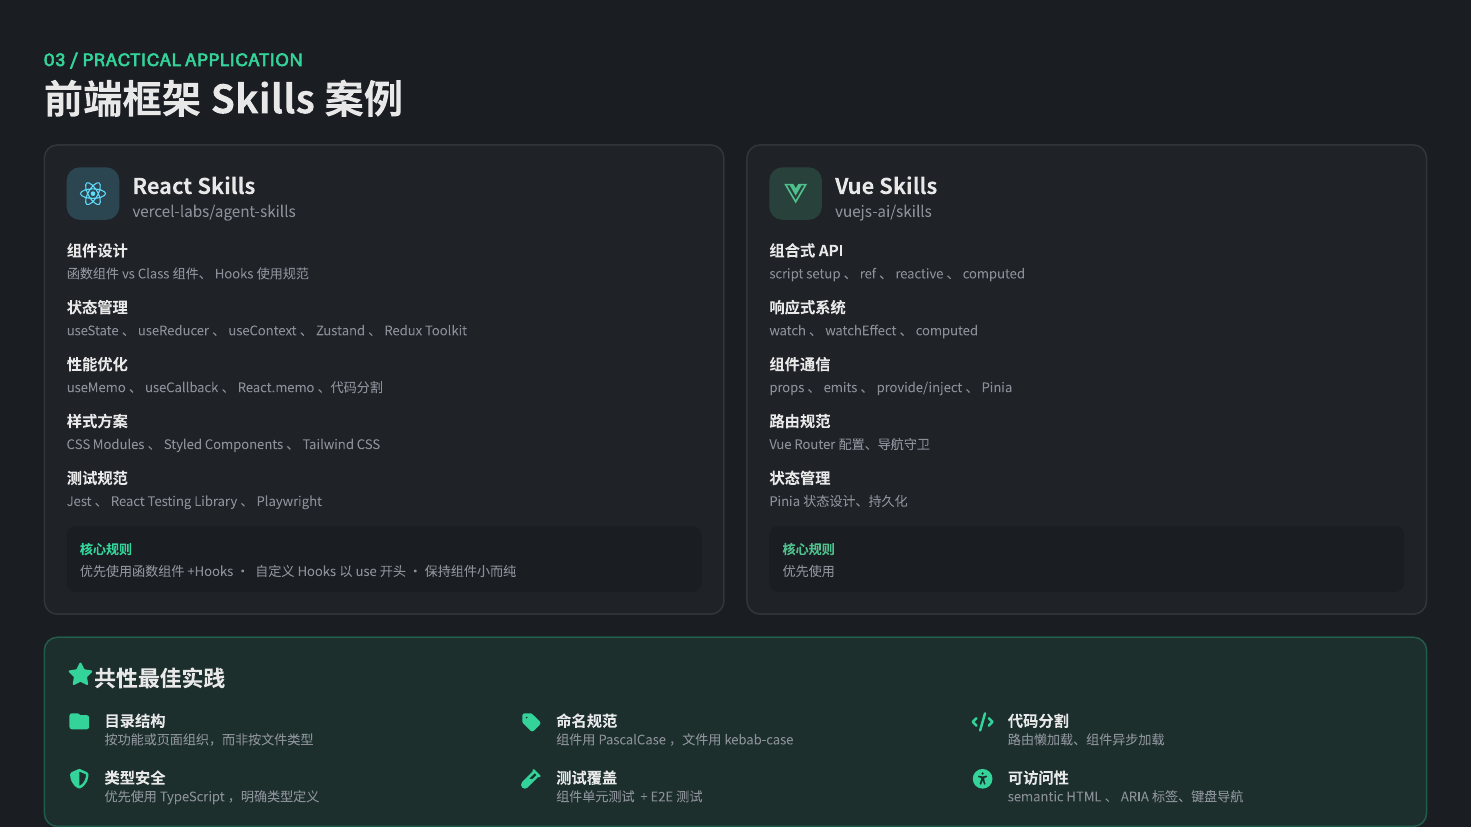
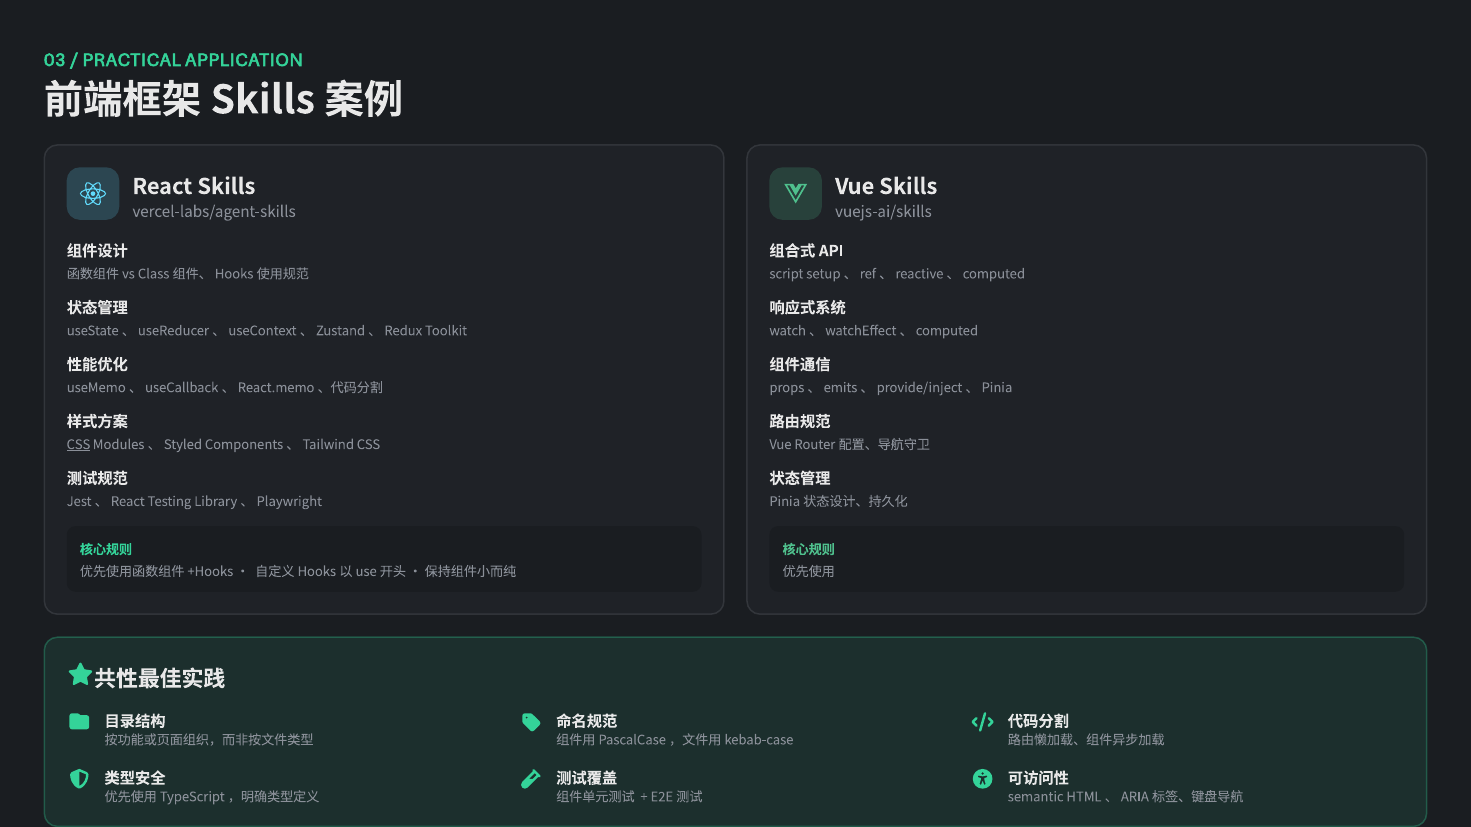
CSS at (78, 445) underline: none -> present
